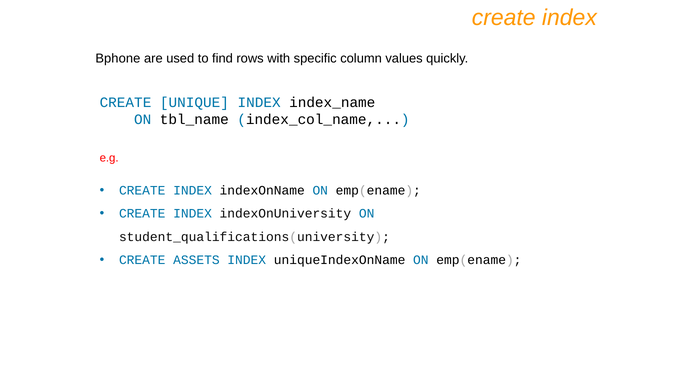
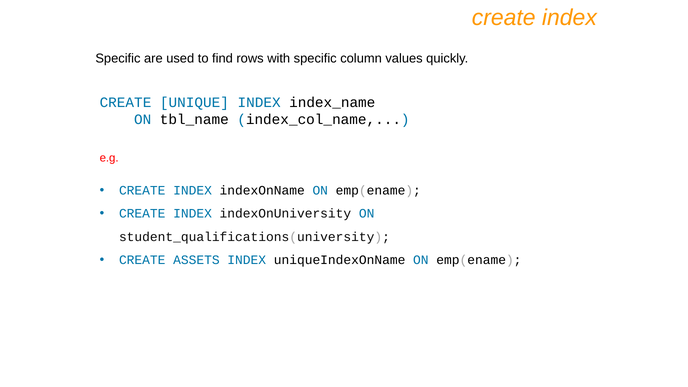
Bphone at (118, 58): Bphone -> Specific
